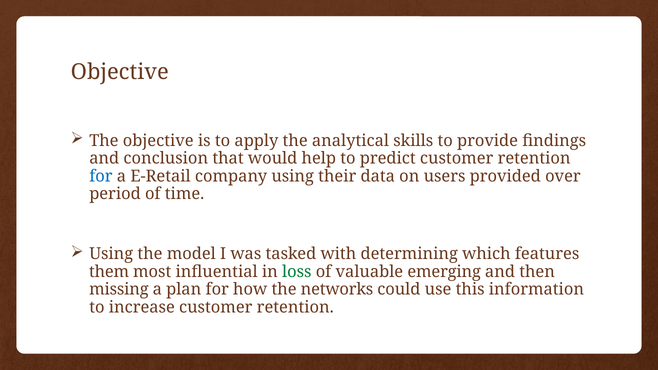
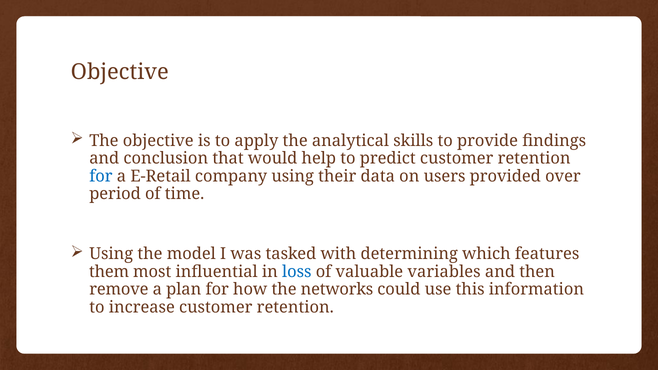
loss colour: green -> blue
emerging: emerging -> variables
missing: missing -> remove
